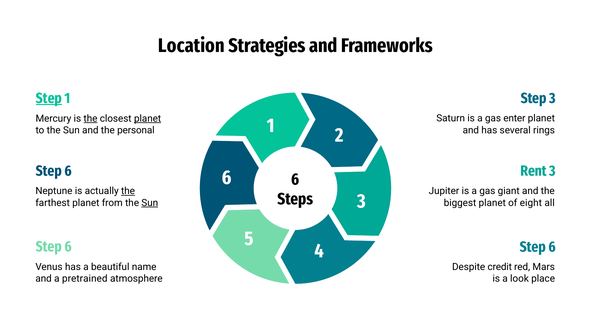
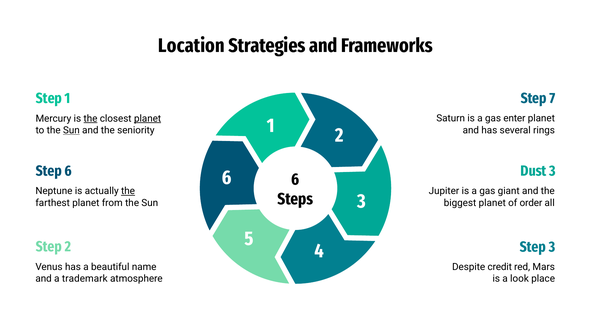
Step at (49, 98) underline: present -> none
Step 3: 3 -> 7
Sun at (71, 130) underline: none -> present
personal: personal -> seniority
Rent: Rent -> Dust
Sun at (150, 203) underline: present -> none
eight: eight -> order
6 at (68, 247): 6 -> 2
6 at (552, 247): 6 -> 3
pretrained: pretrained -> trademark
